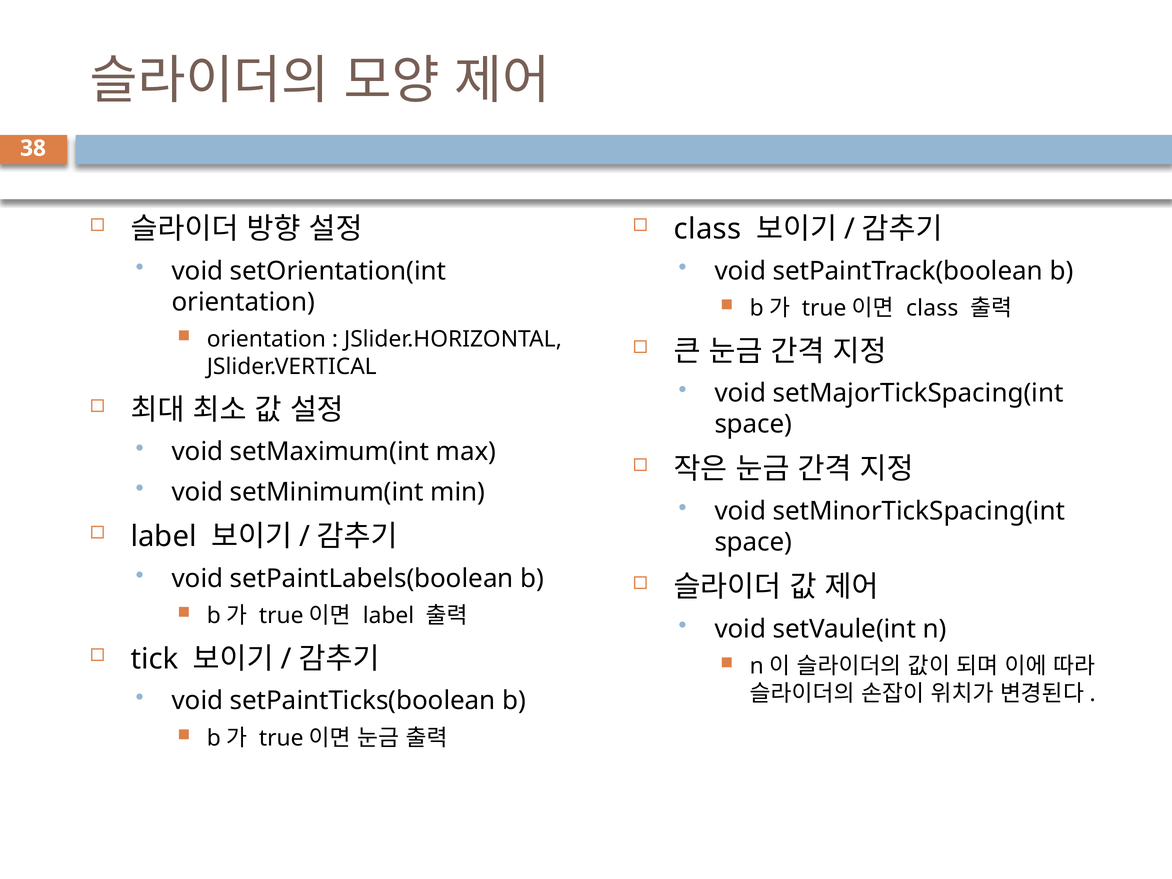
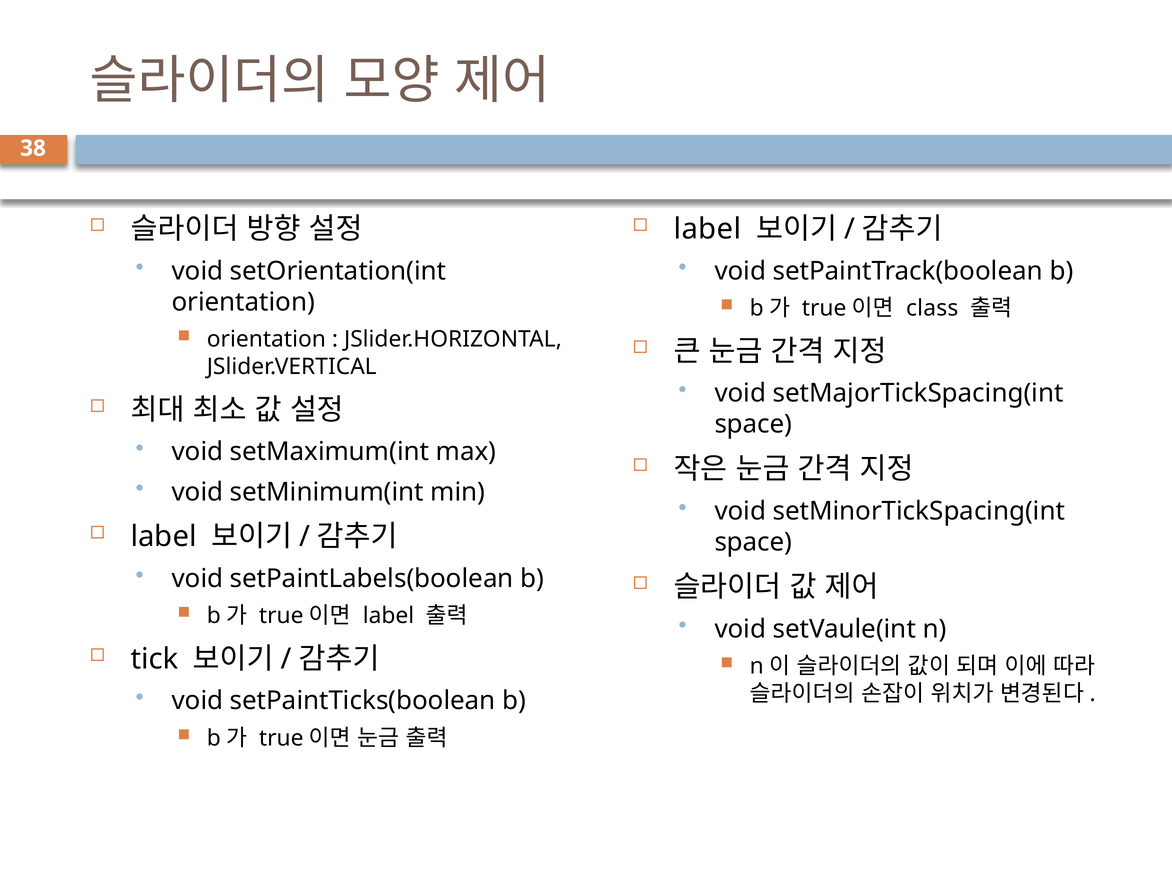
class at (707, 229): class -> label
